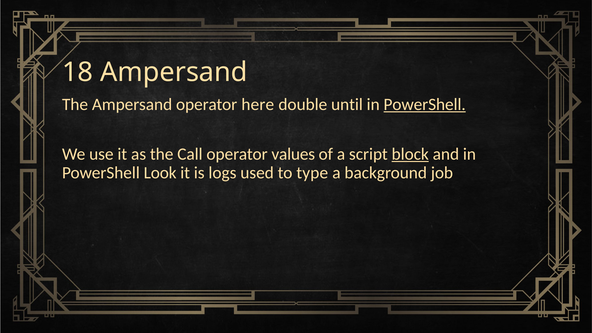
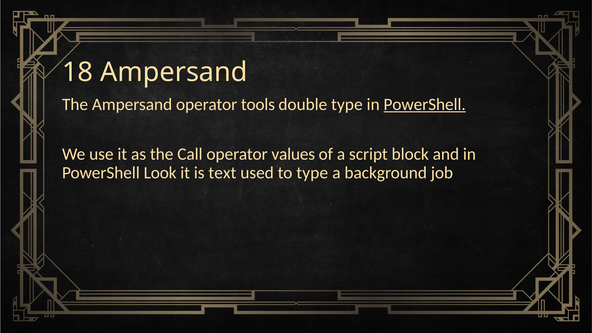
here: here -> tools
double until: until -> type
block underline: present -> none
logs: logs -> text
